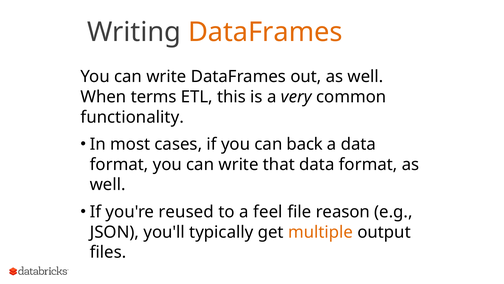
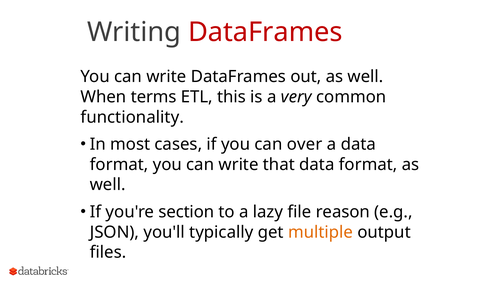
DataFrames at (265, 32) colour: orange -> red
back: back -> over
reused: reused -> section
feel: feel -> lazy
